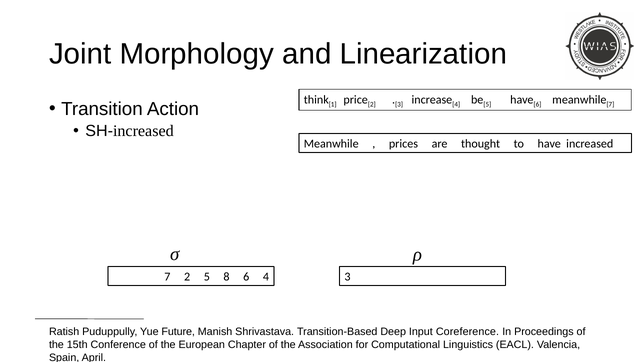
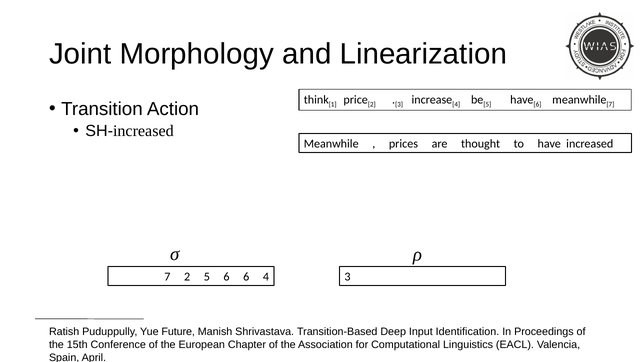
5 8: 8 -> 6
Coreference: Coreference -> Identification
